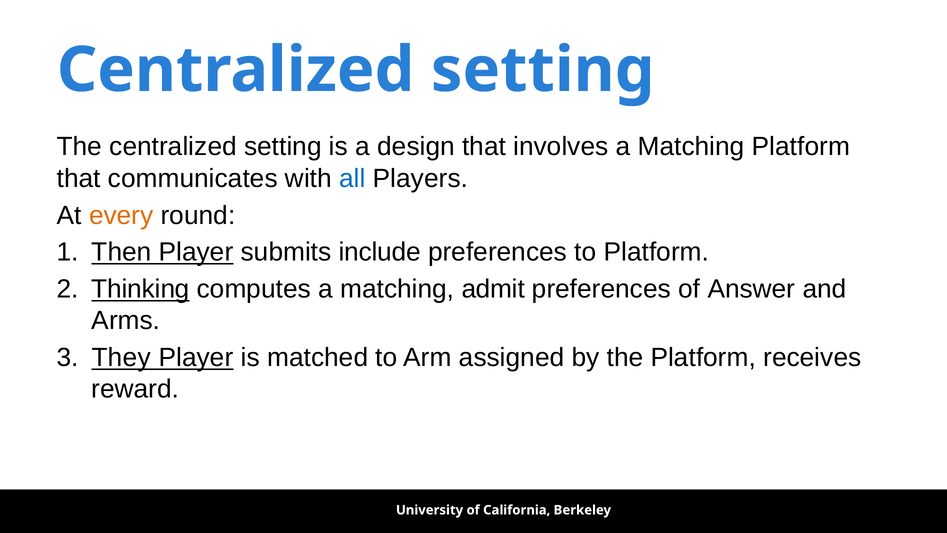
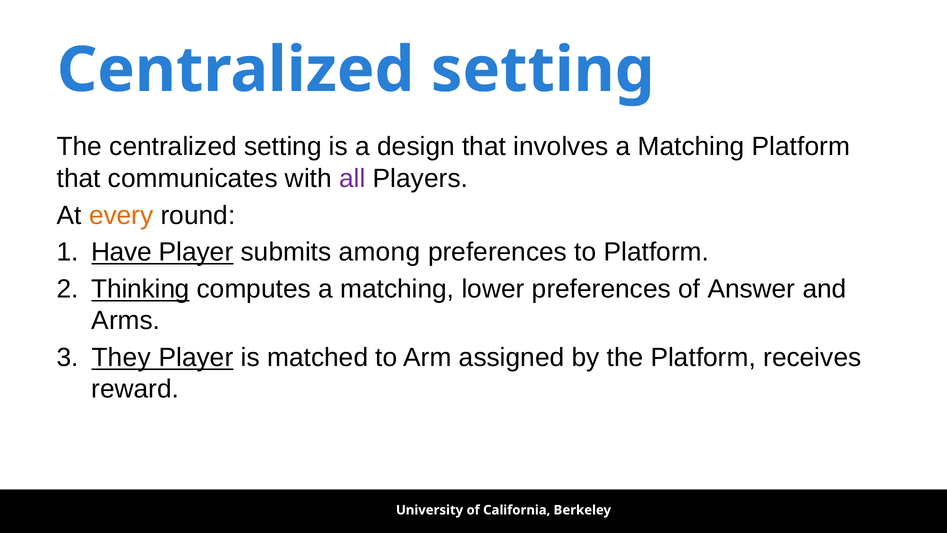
all colour: blue -> purple
Then: Then -> Have
include: include -> among
admit: admit -> lower
